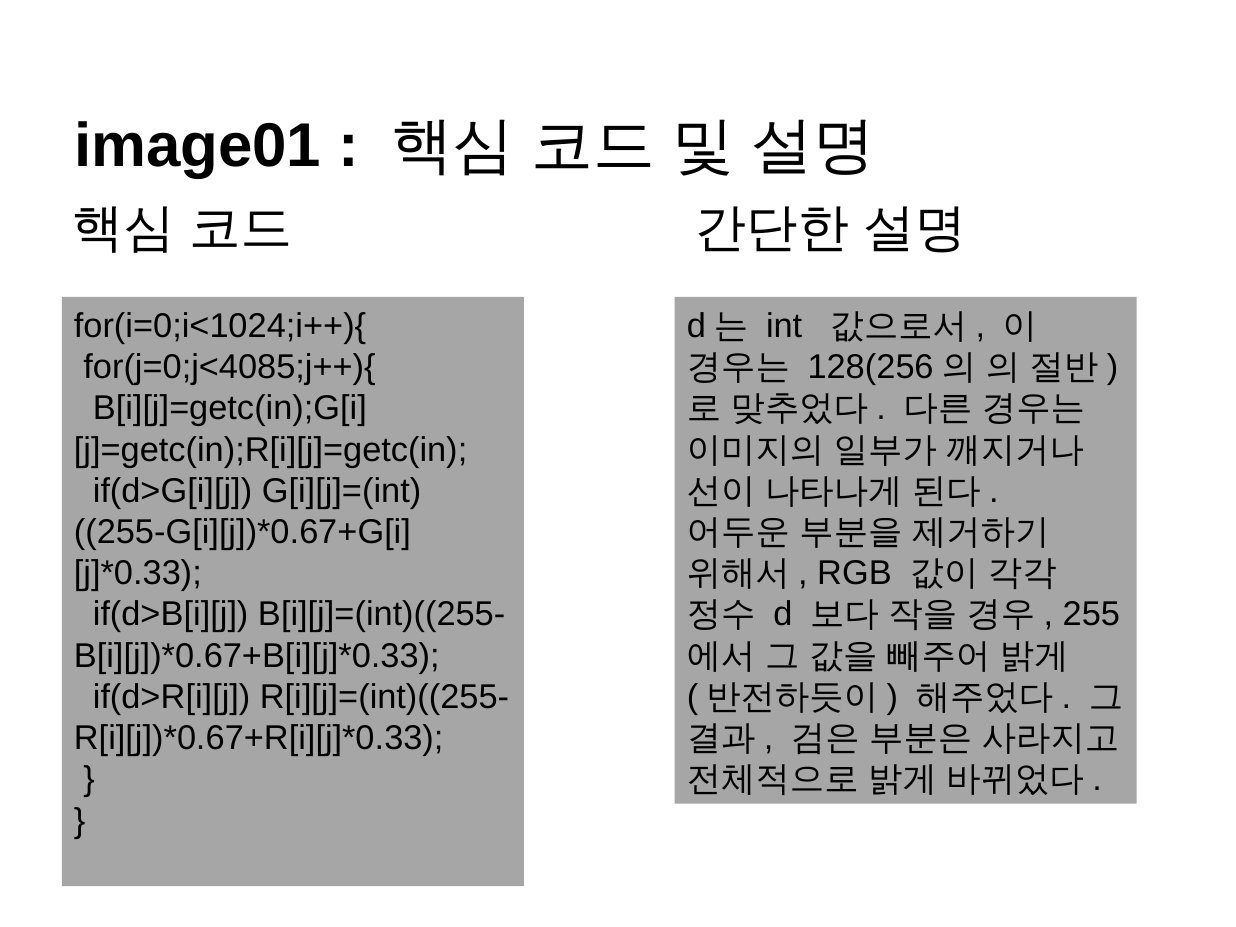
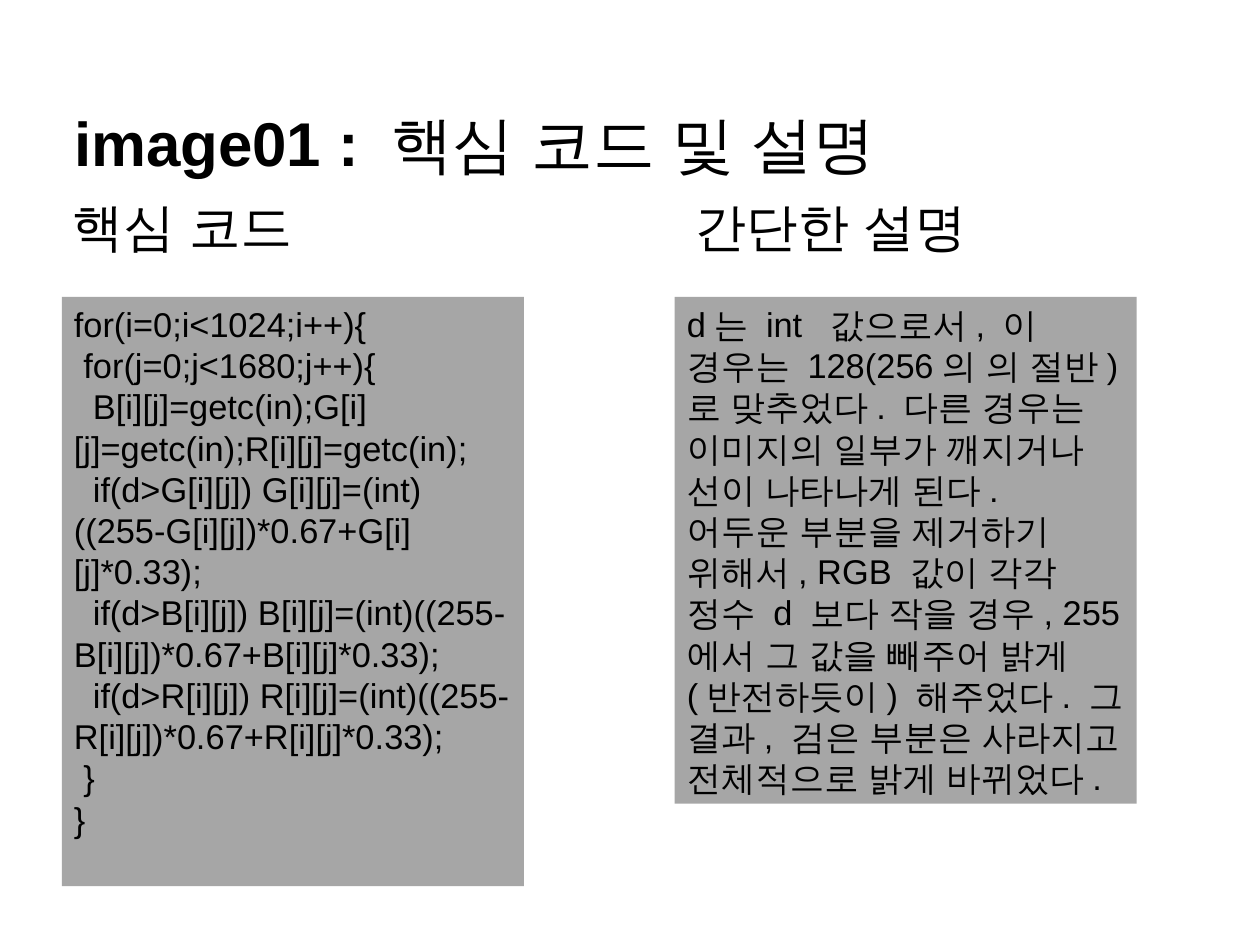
for(j=0;j<4085;j++){: for(j=0;j<4085;j++){ -> for(j=0;j<1680;j++){
